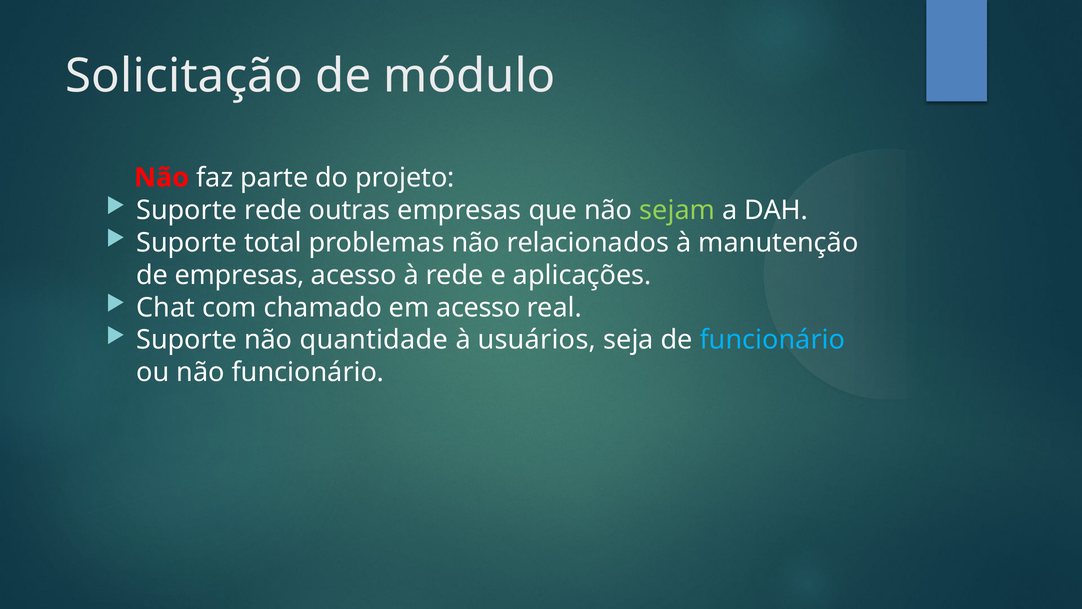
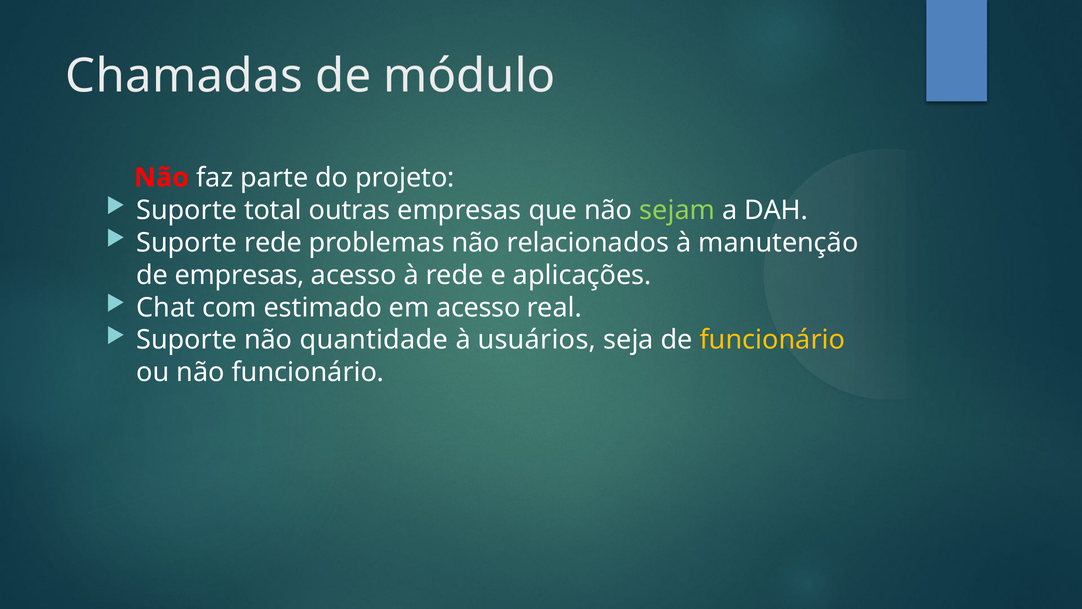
Solicitação: Solicitação -> Chamadas
Suporte rede: rede -> total
Suporte total: total -> rede
chamado: chamado -> estimado
funcionário at (772, 340) colour: light blue -> yellow
